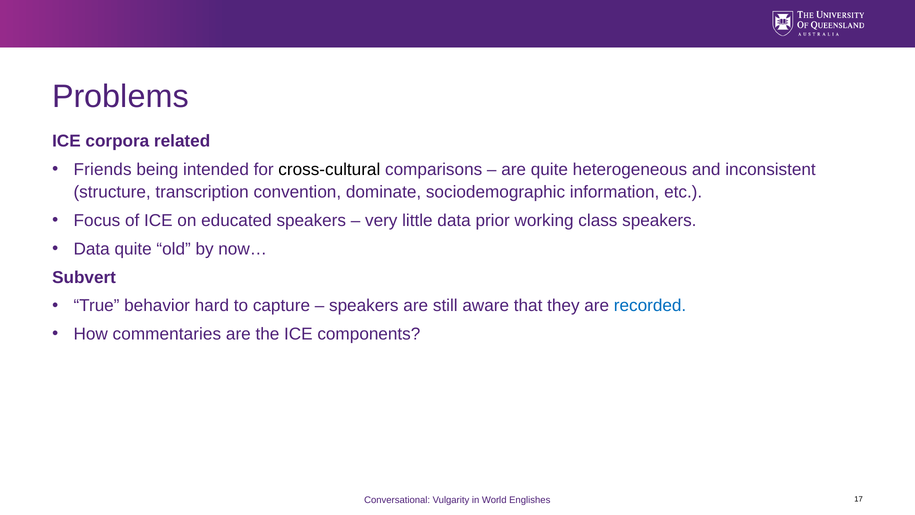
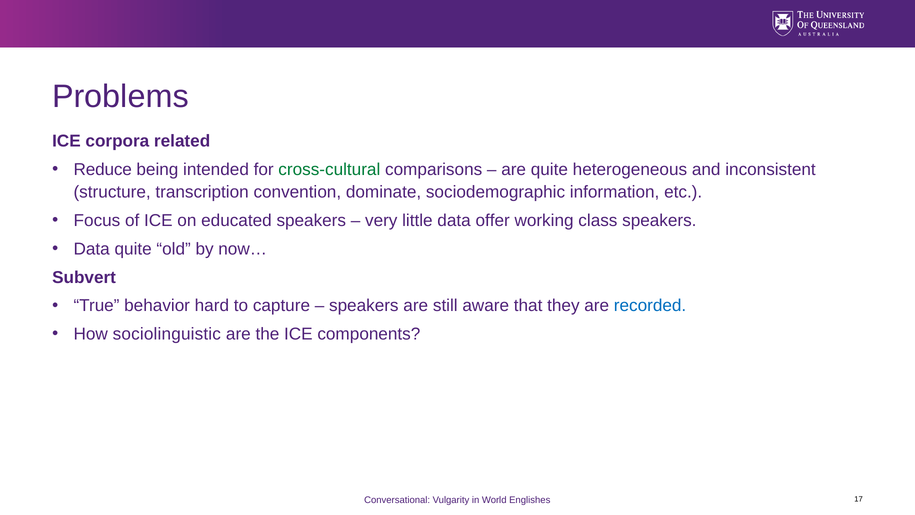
Friends: Friends -> Reduce
cross-cultural colour: black -> green
prior: prior -> offer
commentaries: commentaries -> sociolinguistic
